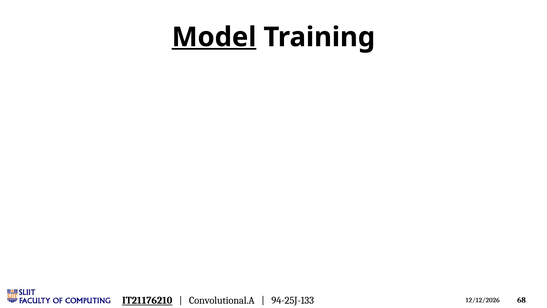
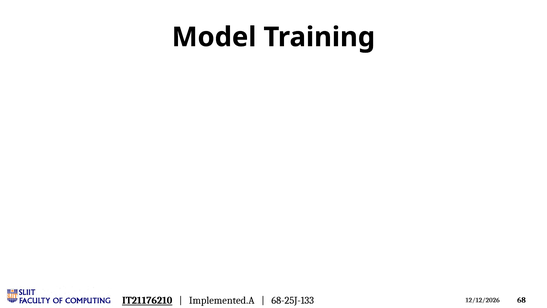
Model underline: present -> none
Convolutional.A: Convolutional.A -> Implemented.A
94-25J-133: 94-25J-133 -> 68-25J-133
